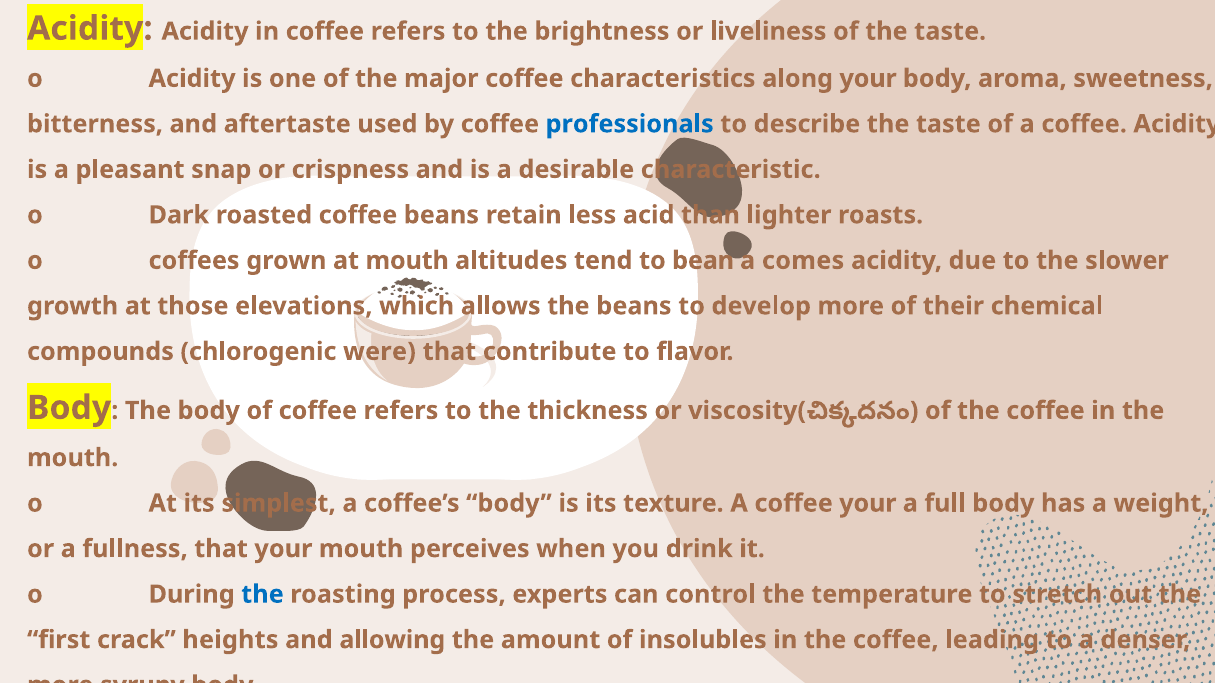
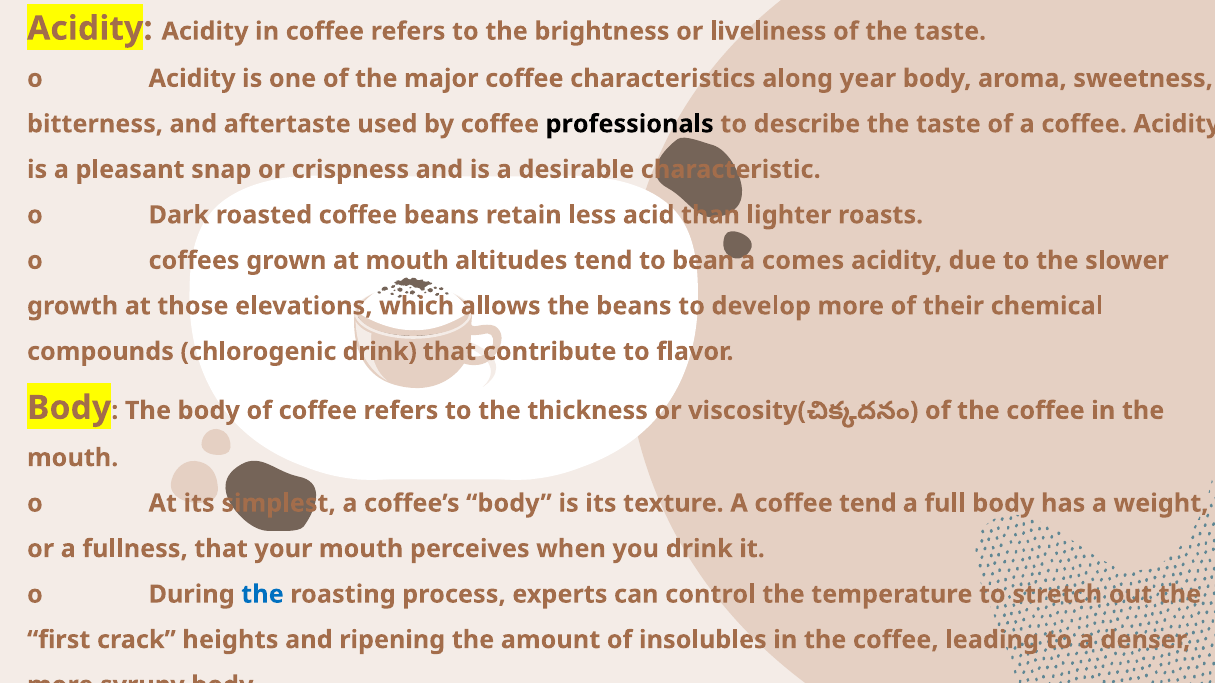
along your: your -> year
professionals colour: blue -> black
chlorogenic were: were -> drink
coffee your: your -> tend
allowing: allowing -> ripening
